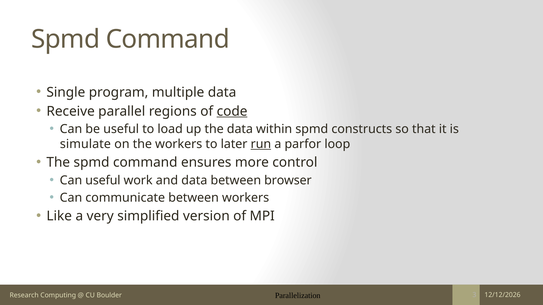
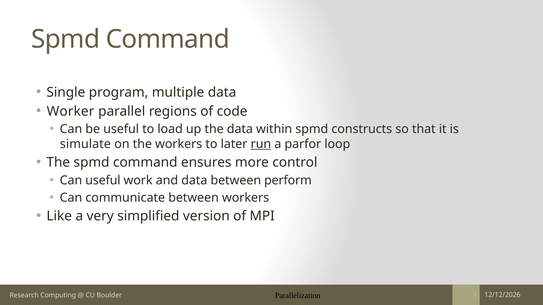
Receive: Receive -> Worker
code underline: present -> none
browser: browser -> perform
